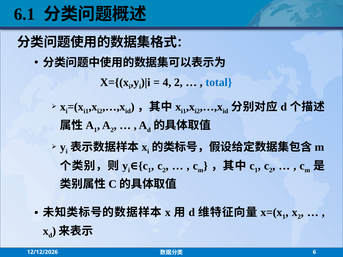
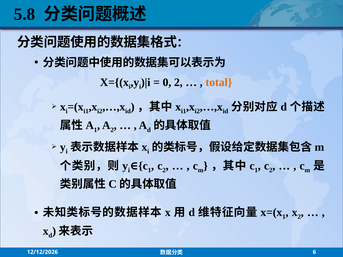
6.1: 6.1 -> 5.8
4: 4 -> 0
total colour: blue -> orange
